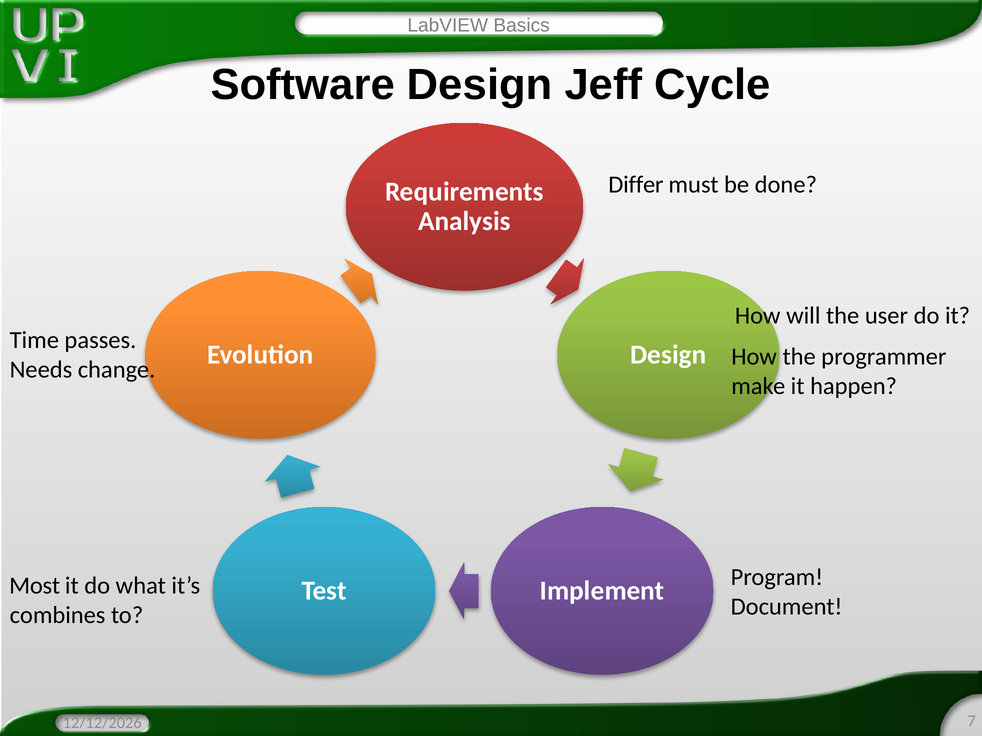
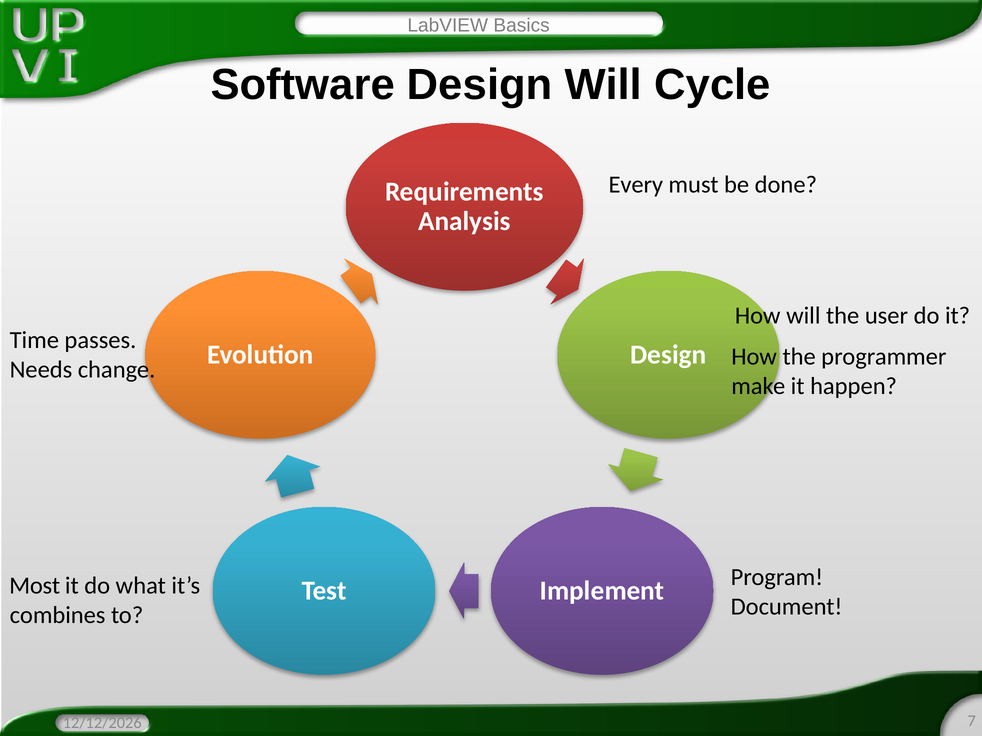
Design Jeff: Jeff -> Will
Differ: Differ -> Every
